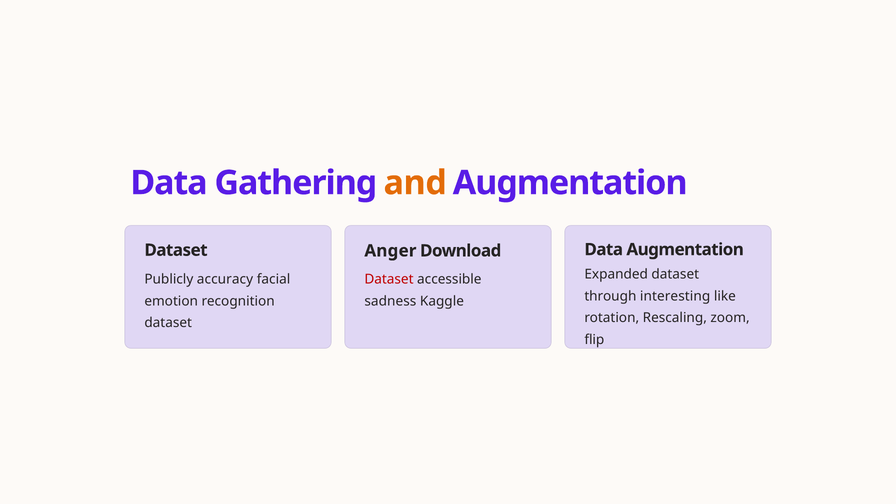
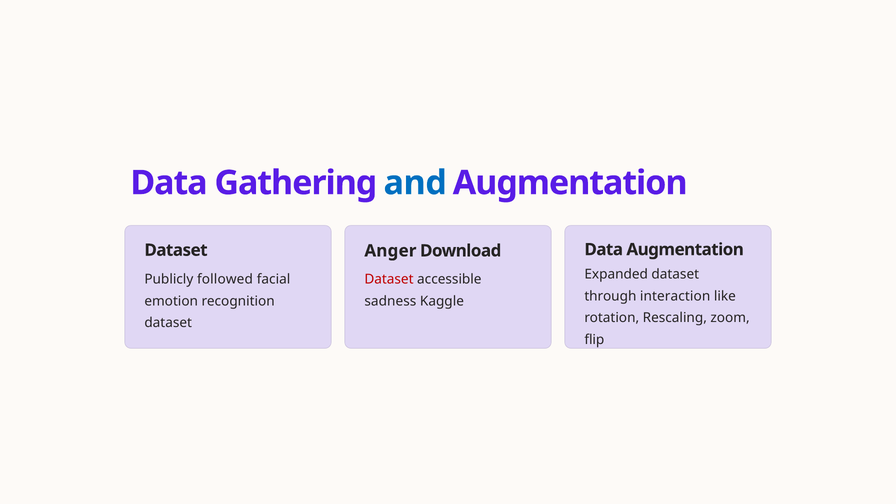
and colour: orange -> blue
accuracy: accuracy -> followed
interesting: interesting -> interaction
